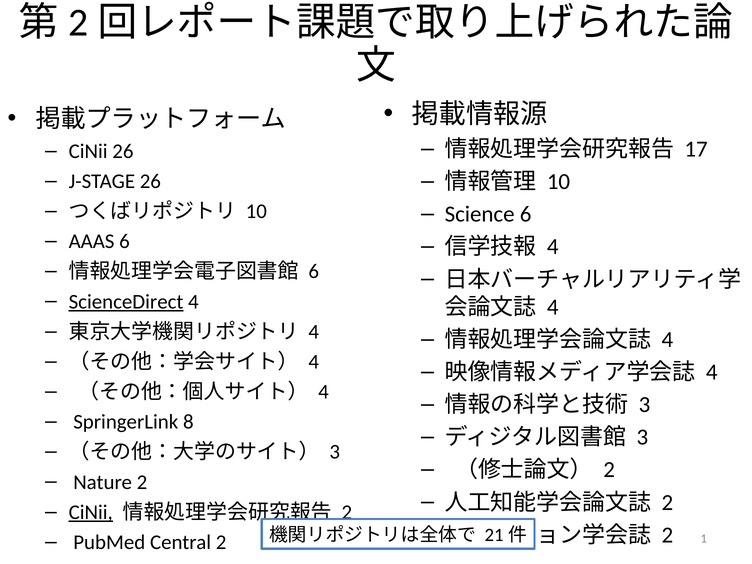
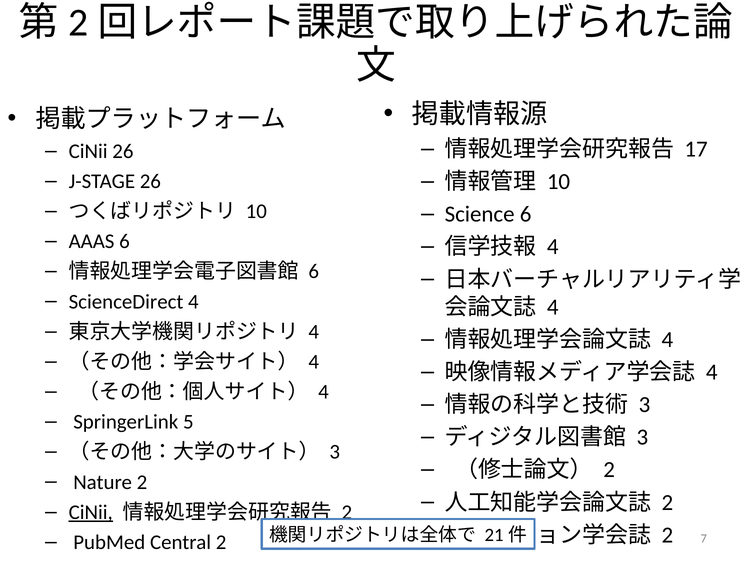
ScienceDirect underline: present -> none
8: 8 -> 5
1: 1 -> 7
